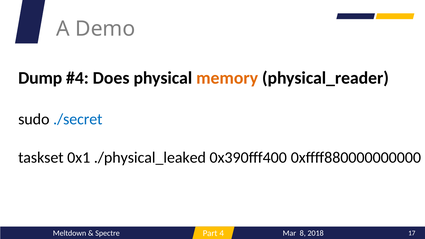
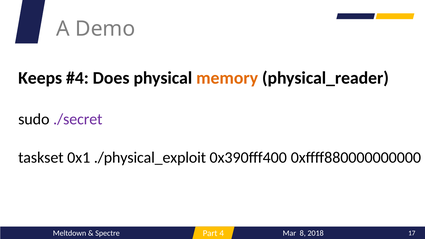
Dump: Dump -> Keeps
./secret colour: blue -> purple
./physical_leaked: ./physical_leaked -> ./physical_exploit
